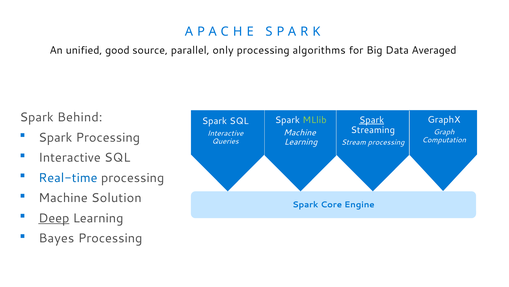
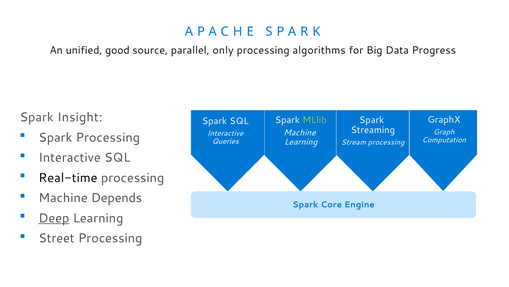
Averaged: Averaged -> Progress
Behind: Behind -> Insight
Spark at (372, 120) underline: present -> none
Real-time colour: blue -> black
Solution: Solution -> Depends
Bayes: Bayes -> Street
